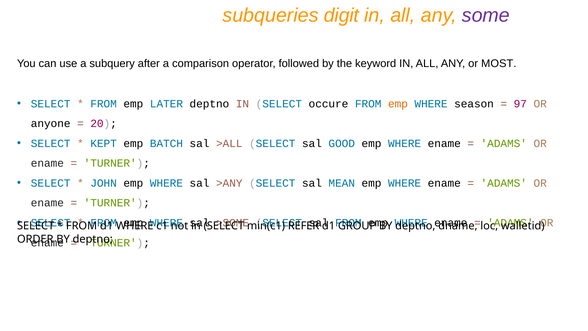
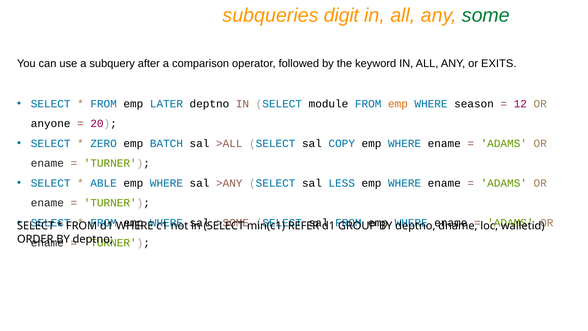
some colour: purple -> green
MOST: MOST -> EXITS
occure: occure -> module
97: 97 -> 12
KEPT: KEPT -> ZERO
GOOD: GOOD -> COPY
JOHN: JOHN -> ABLE
MEAN: MEAN -> LESS
